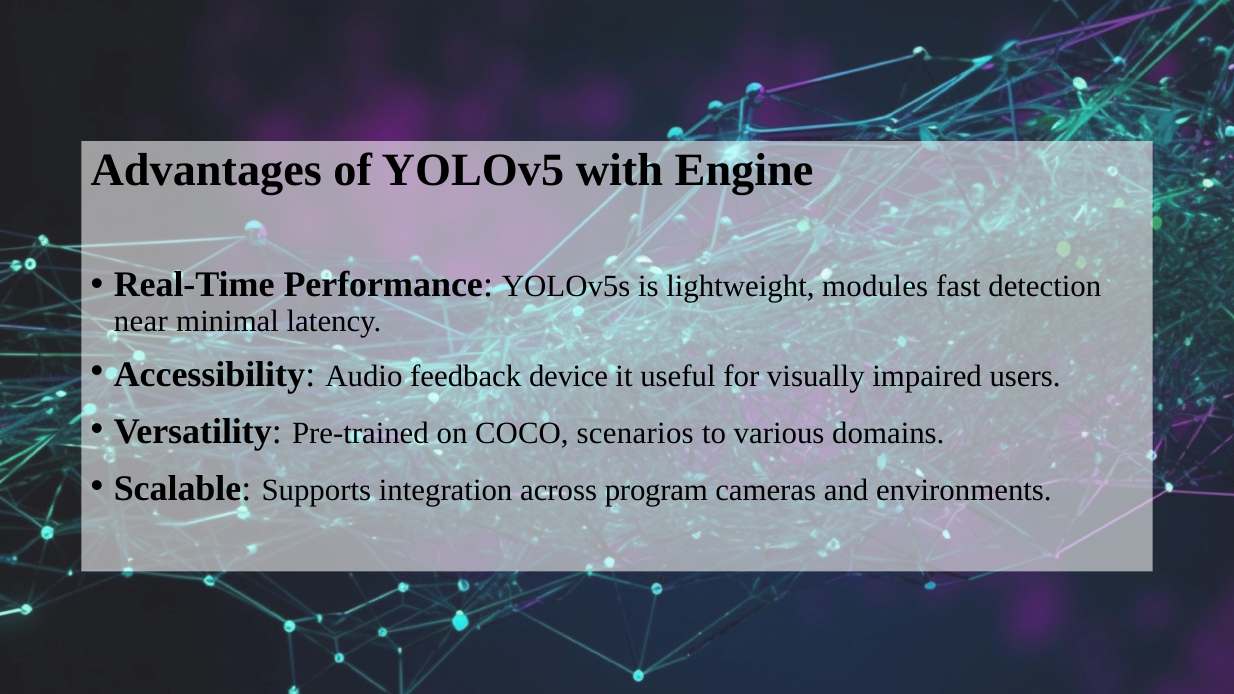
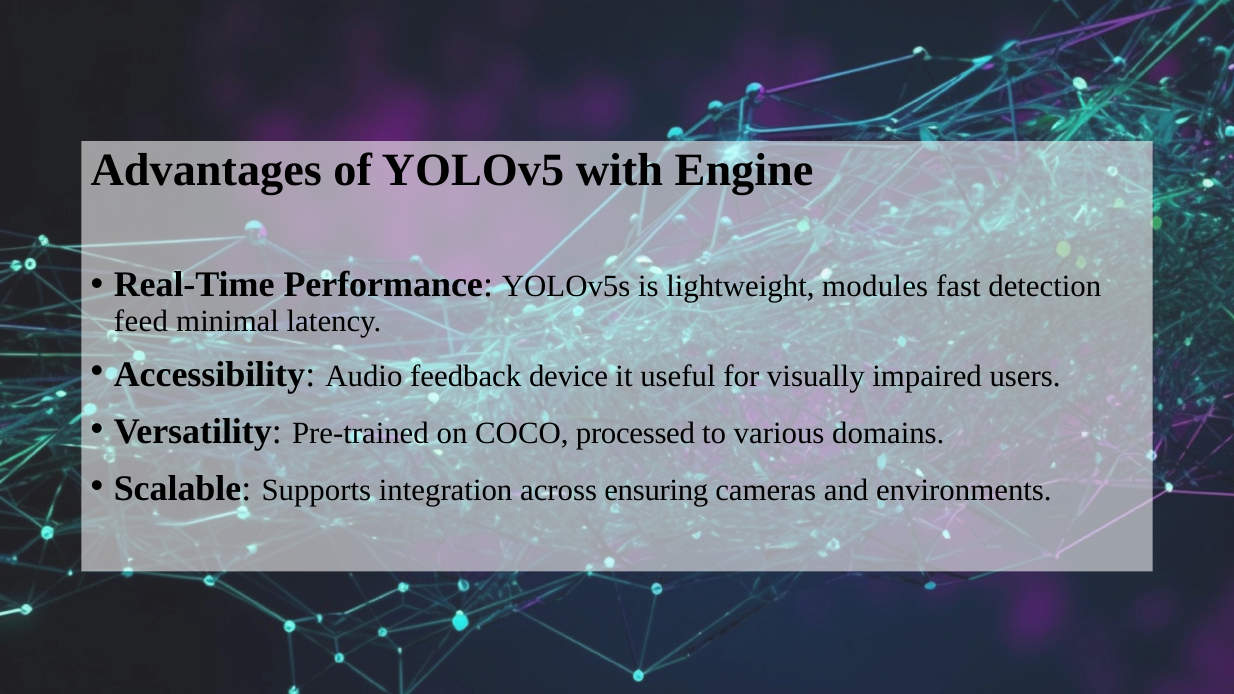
near: near -> feed
scenarios: scenarios -> processed
program: program -> ensuring
